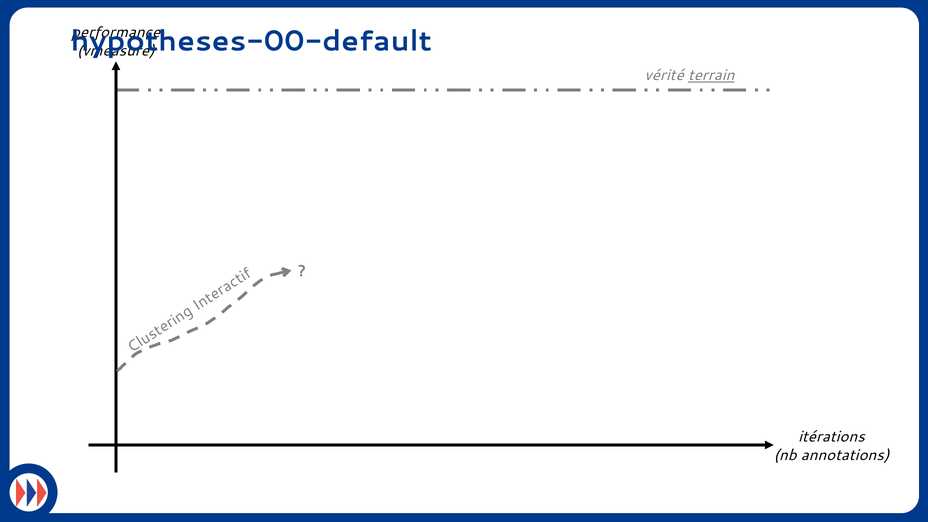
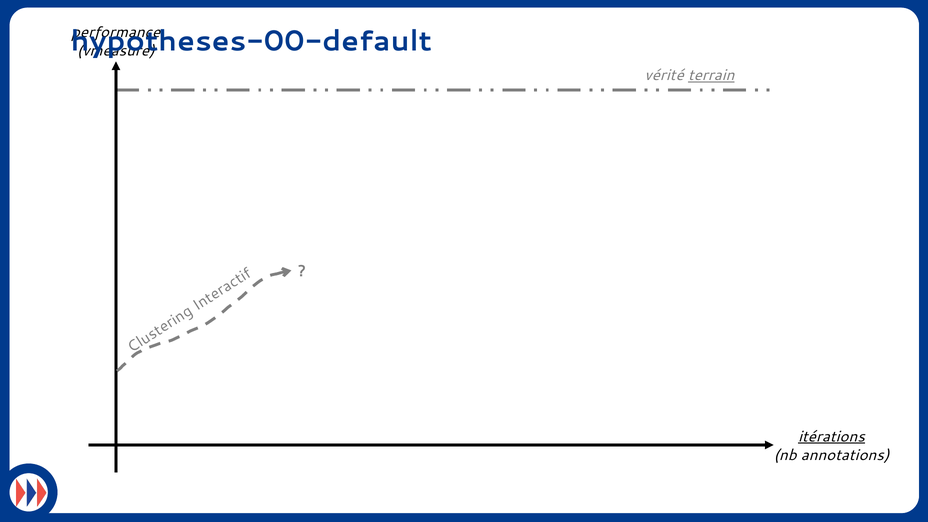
itérations underline: none -> present
